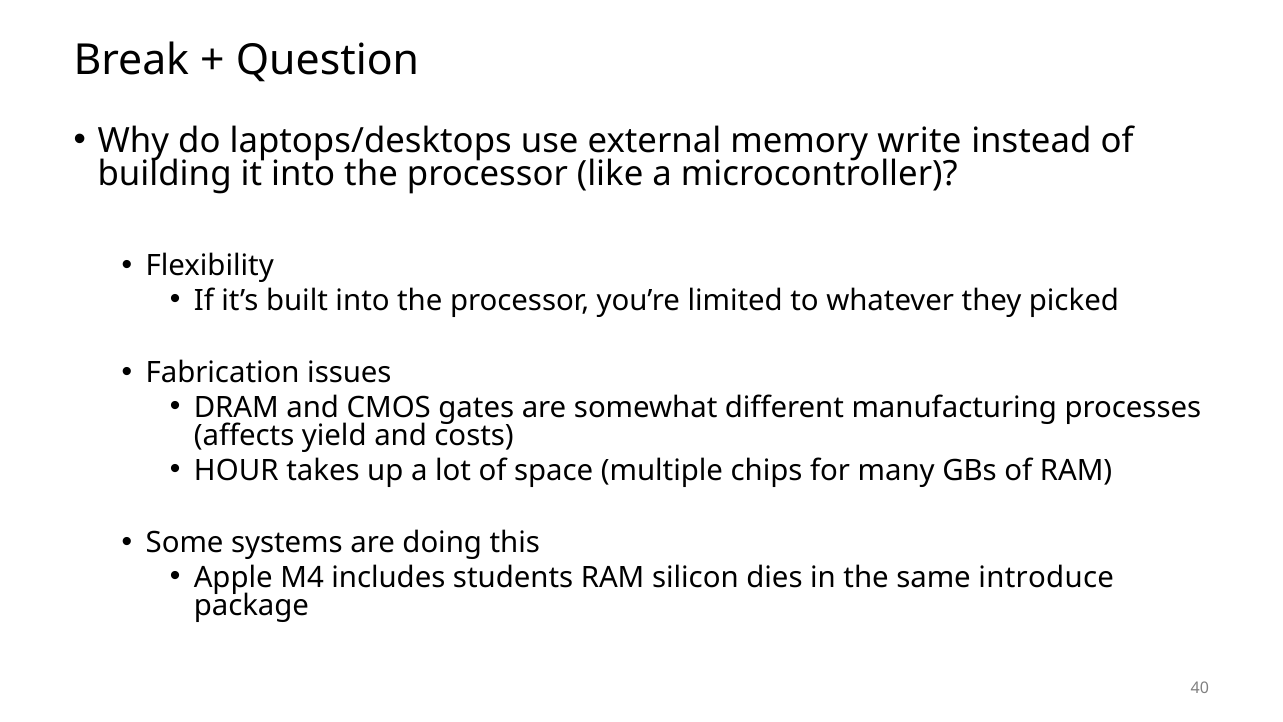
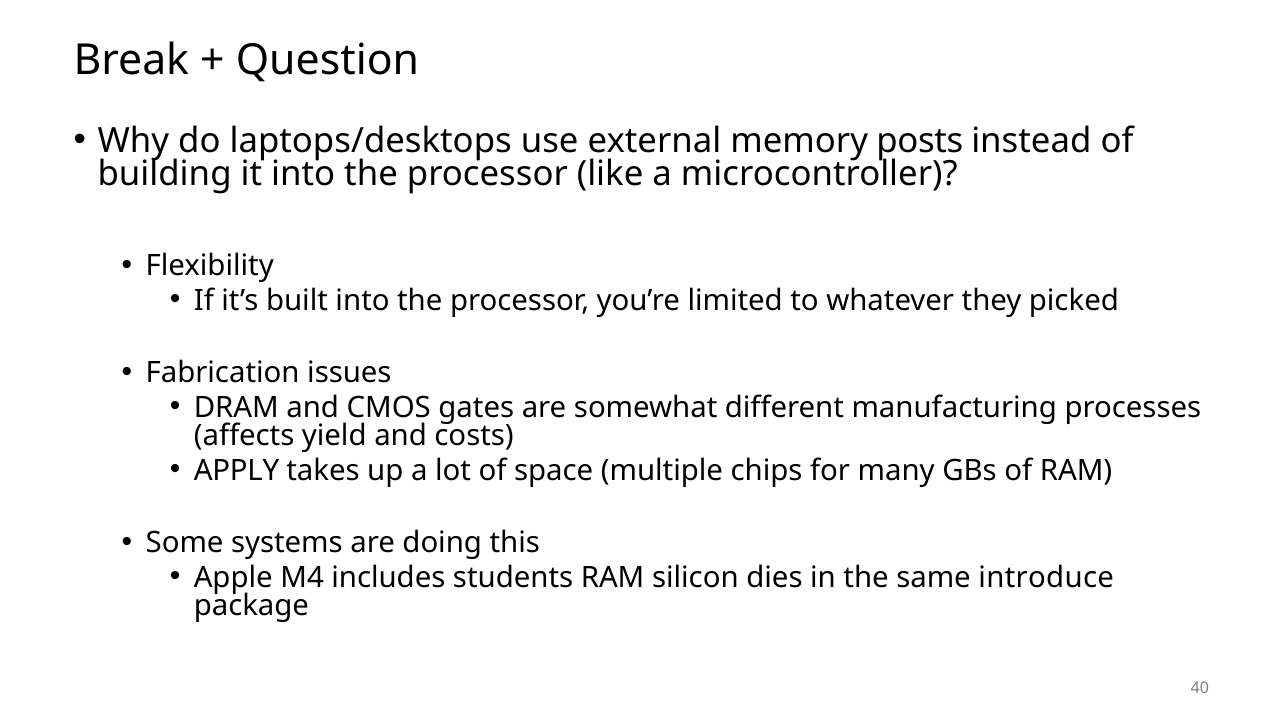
write: write -> posts
HOUR: HOUR -> APPLY
